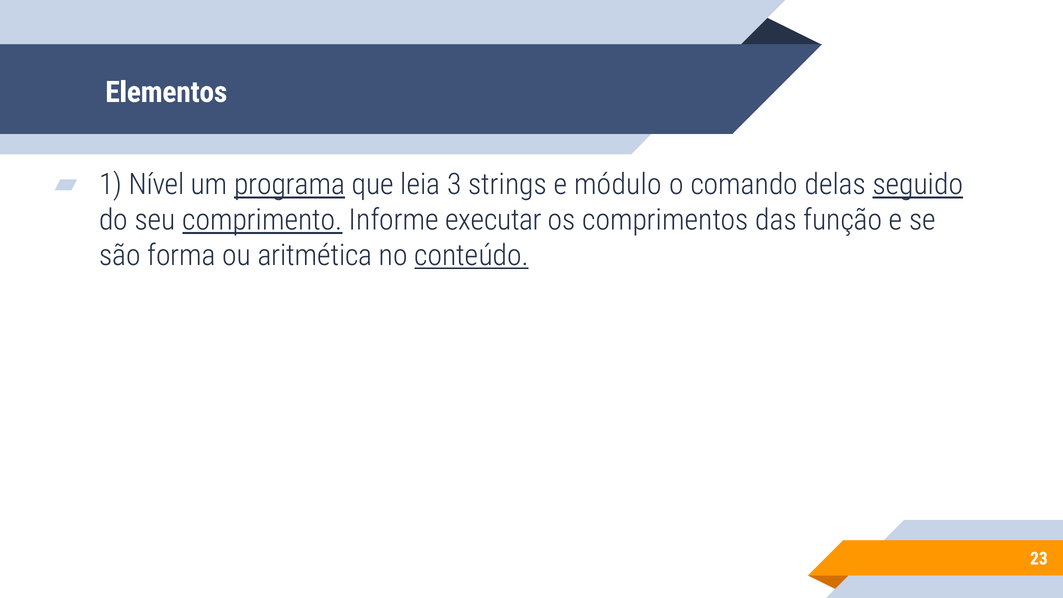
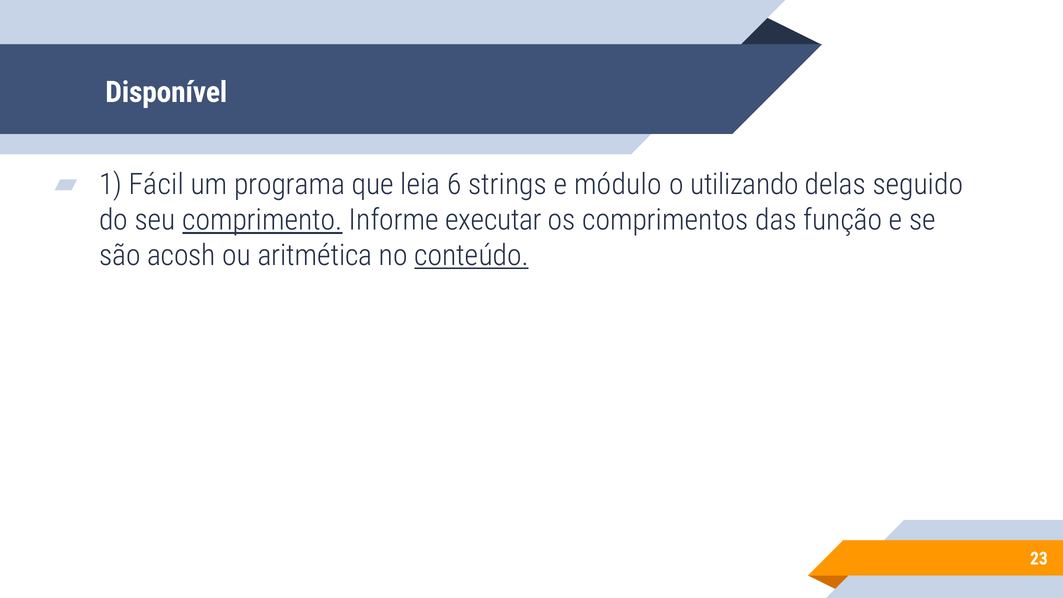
Elementos: Elementos -> Disponível
Nível: Nível -> Fácil
programa underline: present -> none
3: 3 -> 6
comando: comando -> utilizando
seguido underline: present -> none
forma: forma -> acosh
